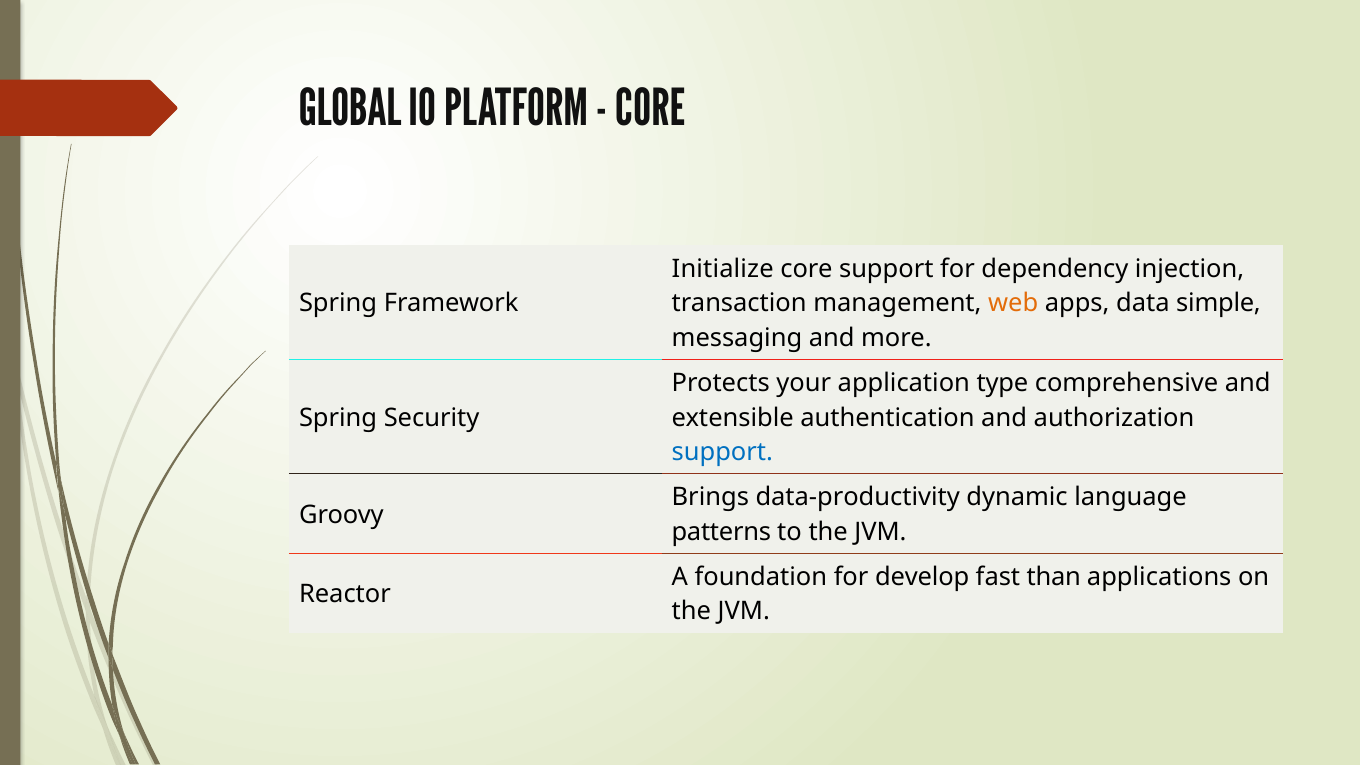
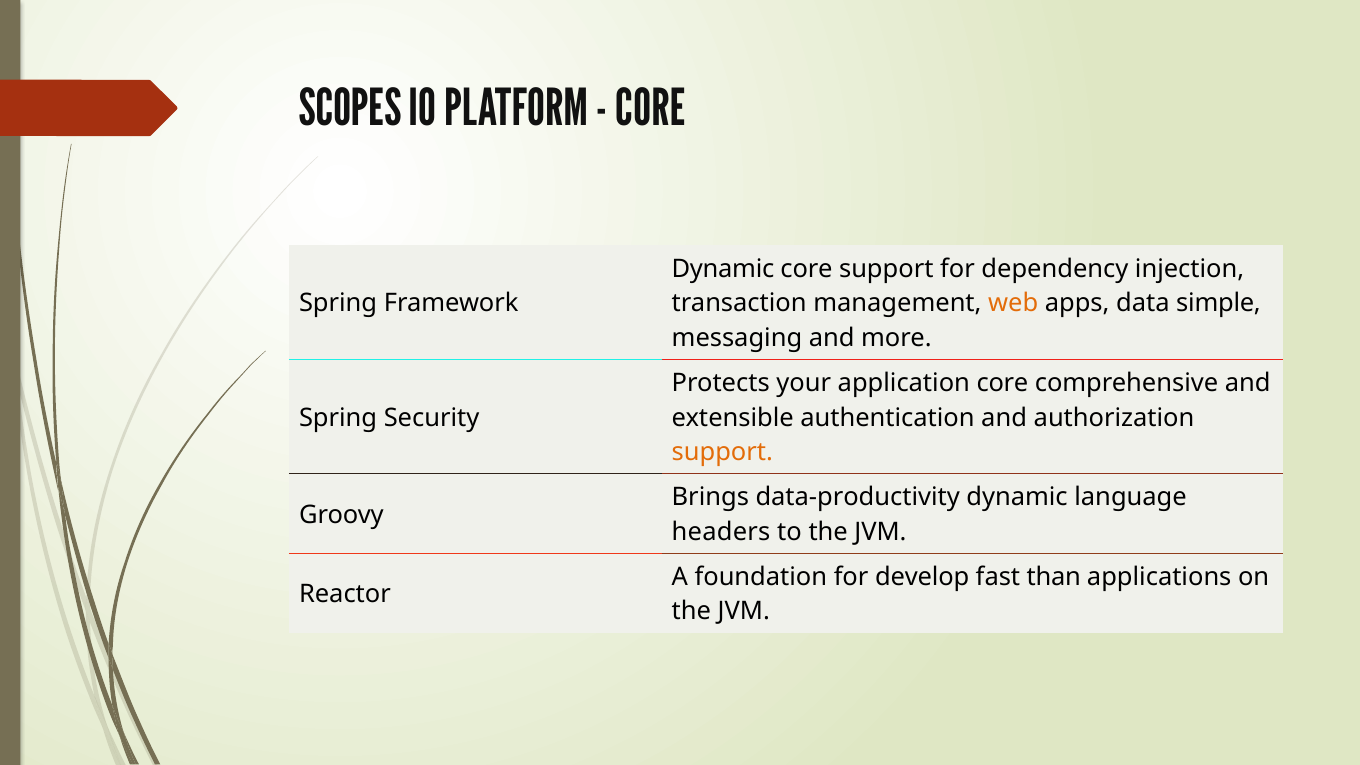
GLOBAL: GLOBAL -> SCOPES
Initialize at (723, 269): Initialize -> Dynamic
application type: type -> core
support at (722, 452) colour: blue -> orange
patterns: patterns -> headers
